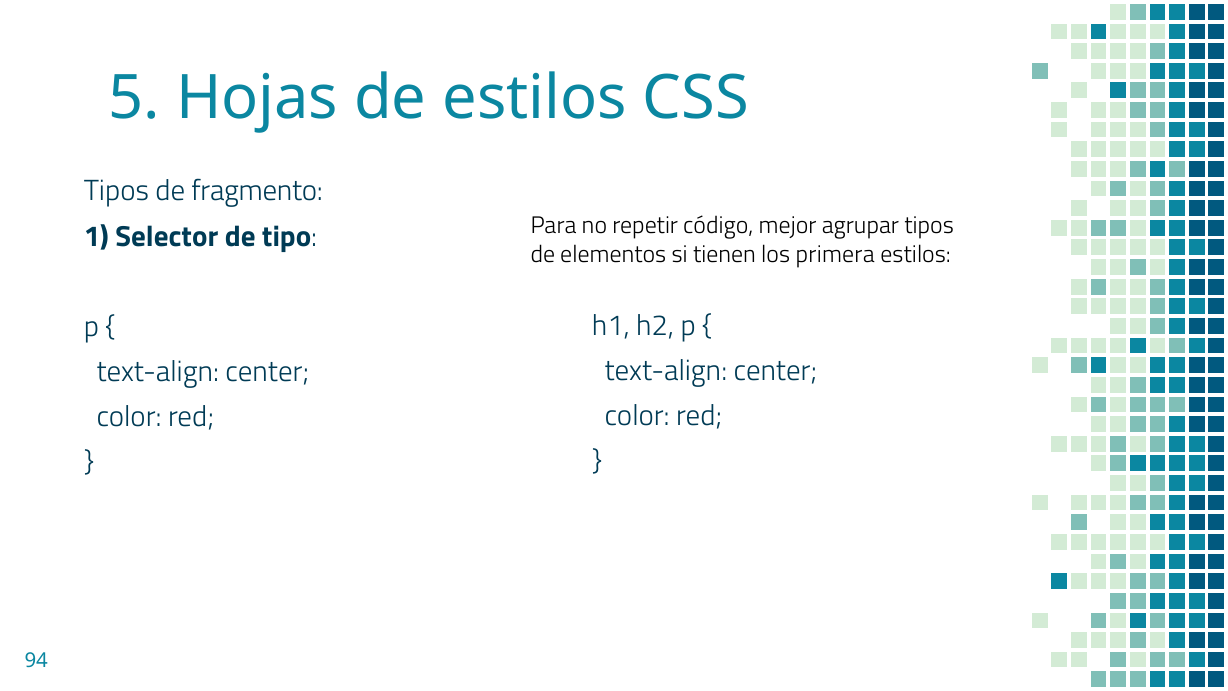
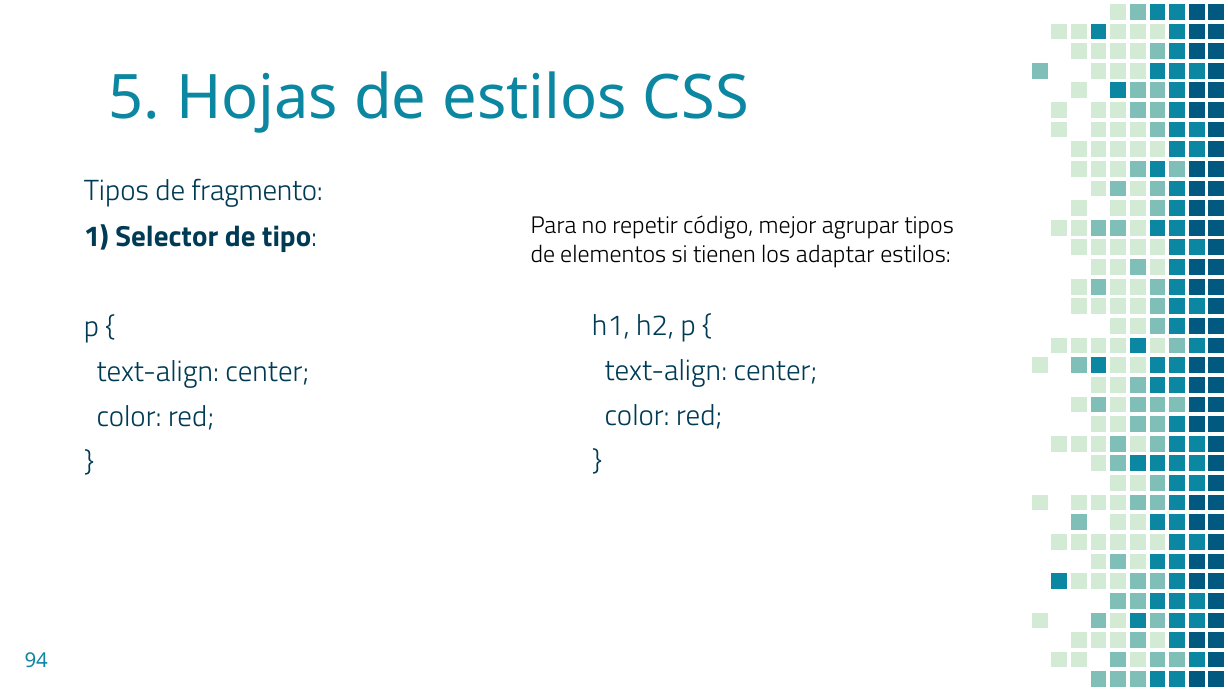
primera: primera -> adaptar
